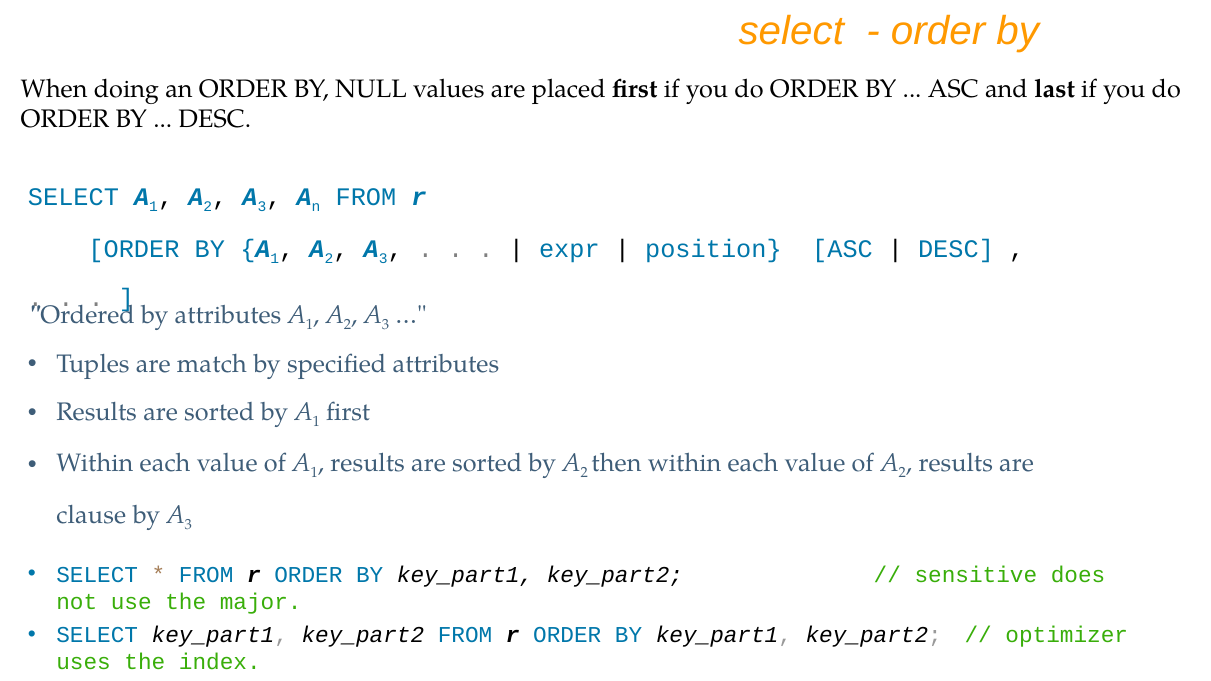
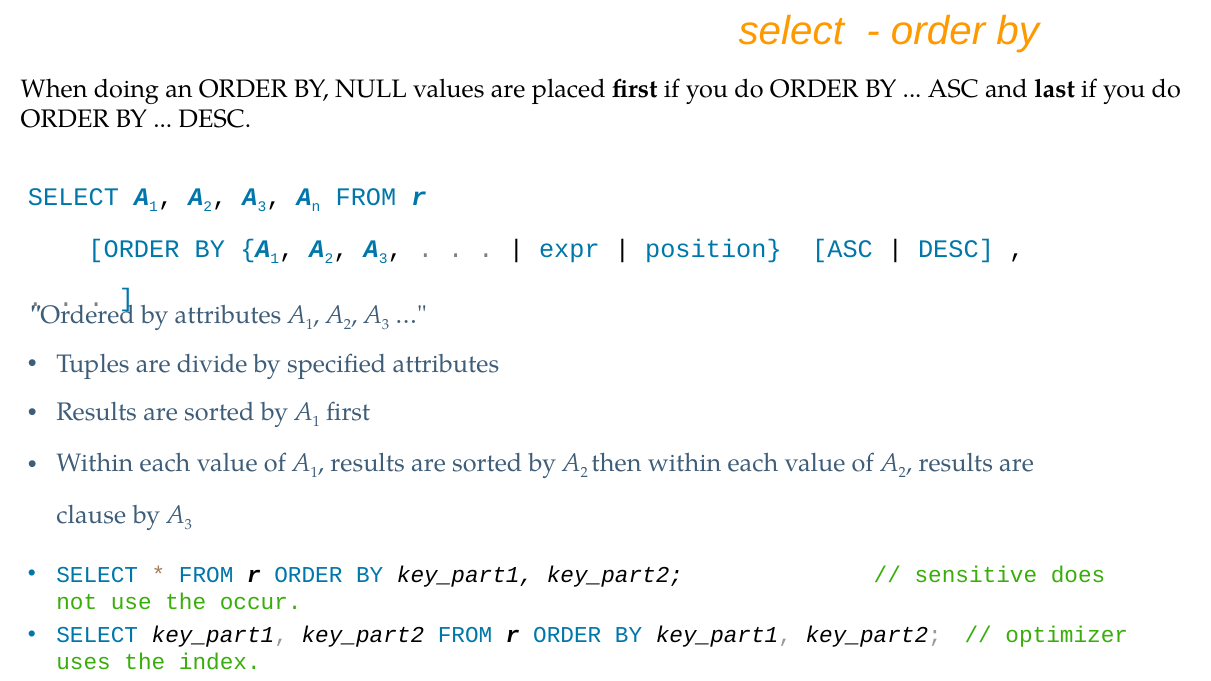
match: match -> divide
major: major -> occur
